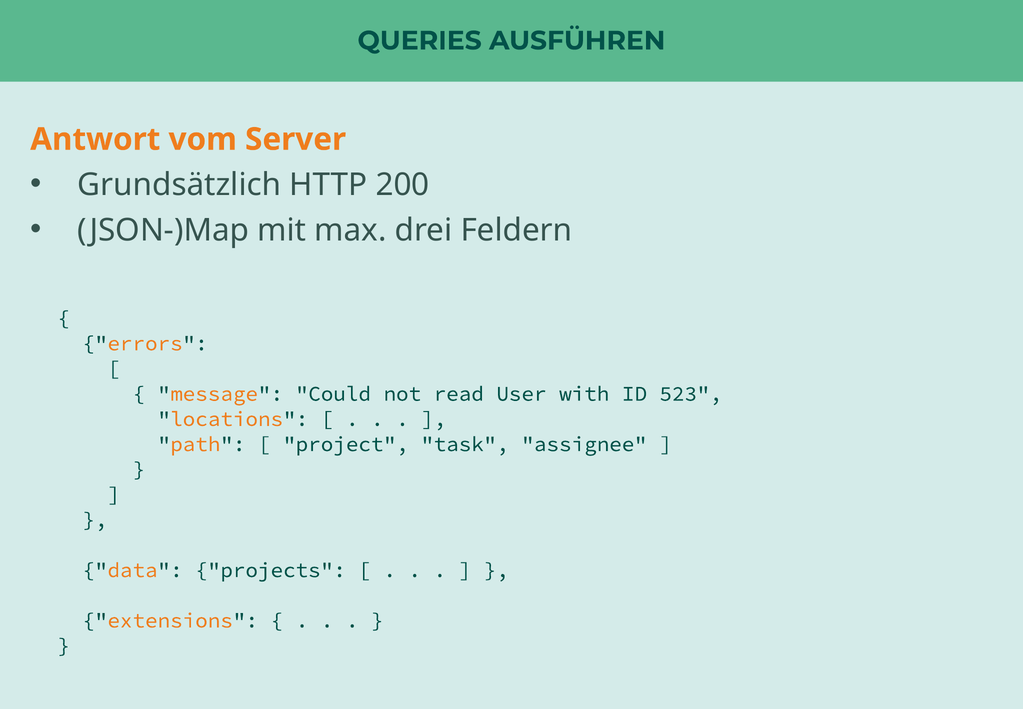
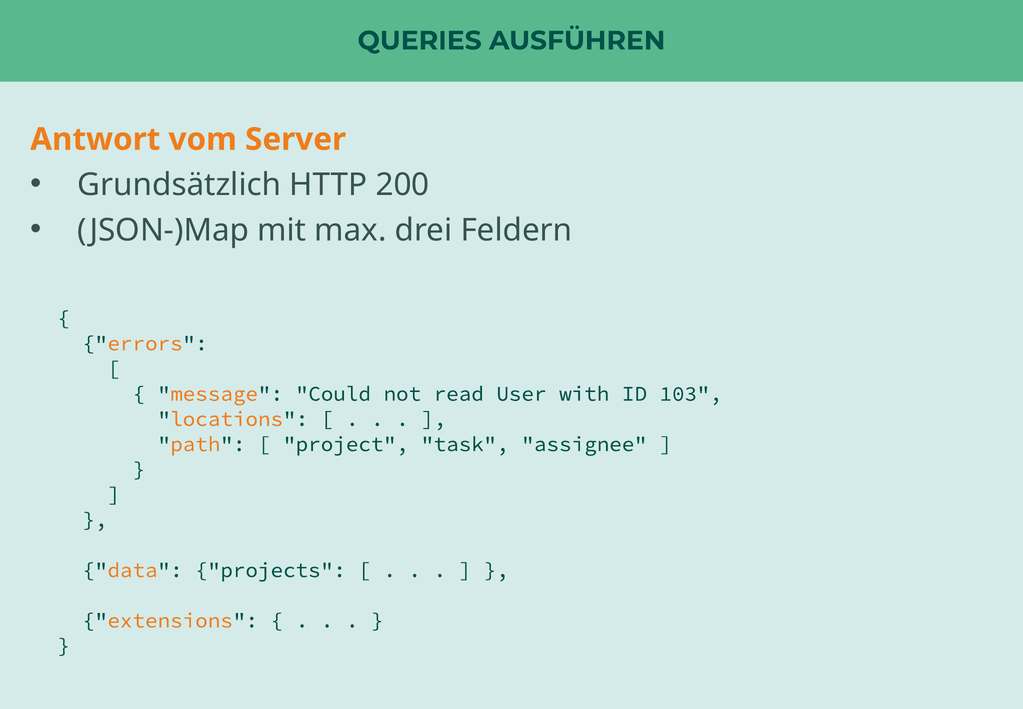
523: 523 -> 103
